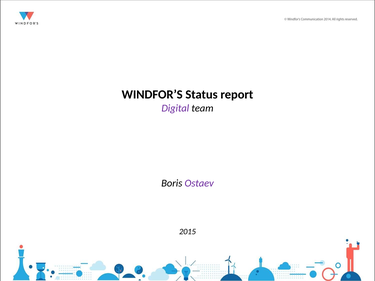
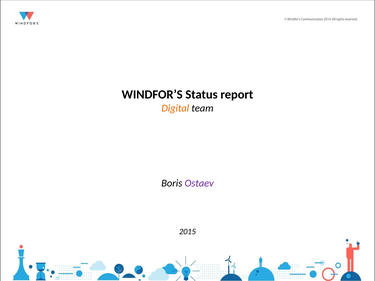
Digital colour: purple -> orange
